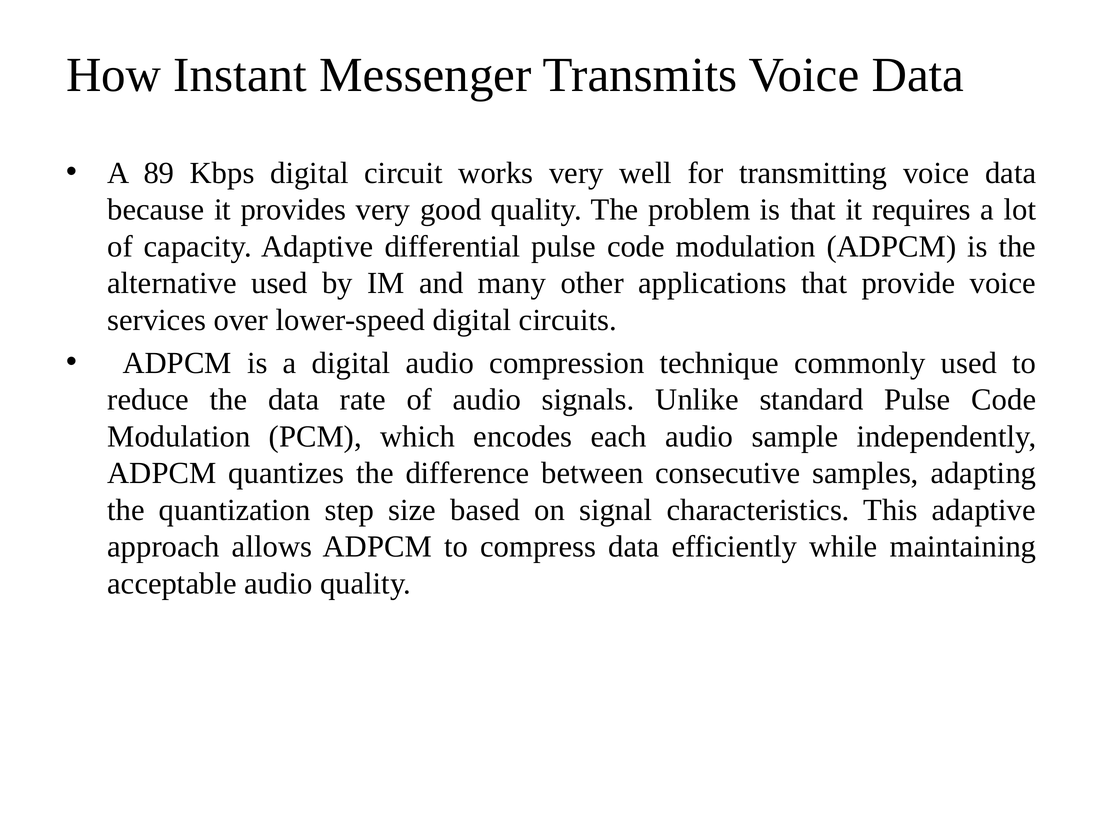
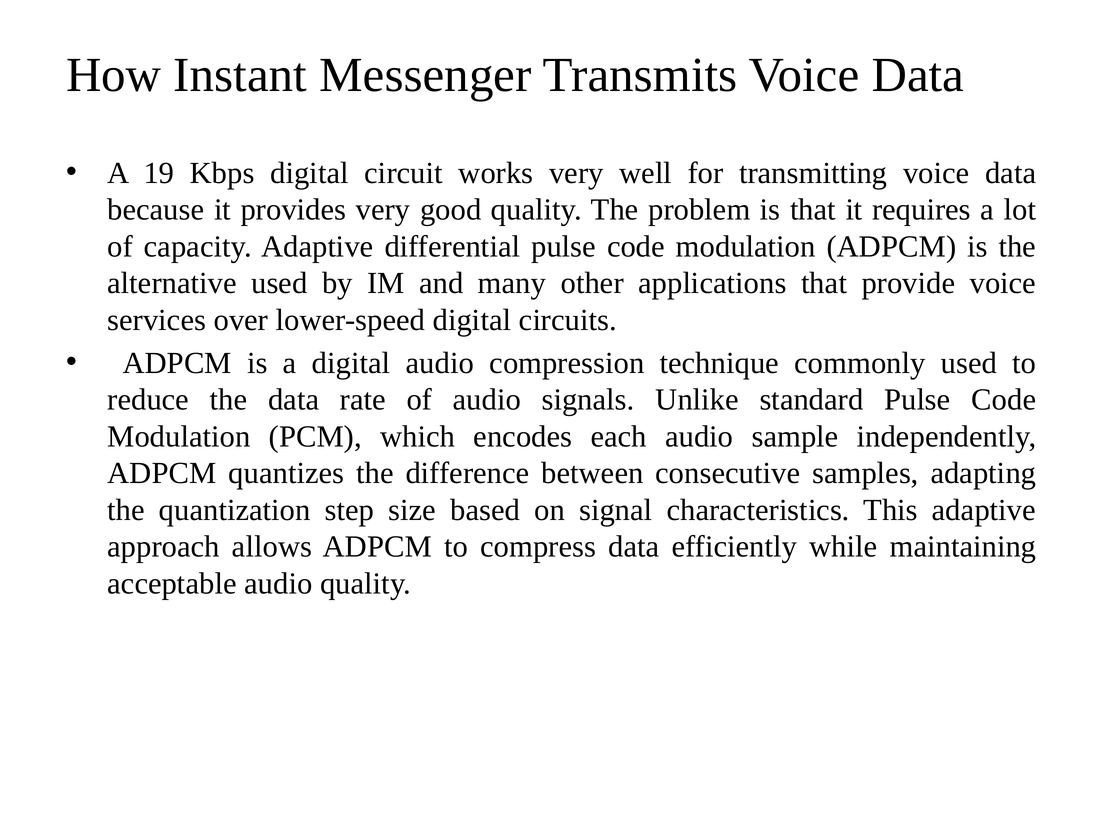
89: 89 -> 19
